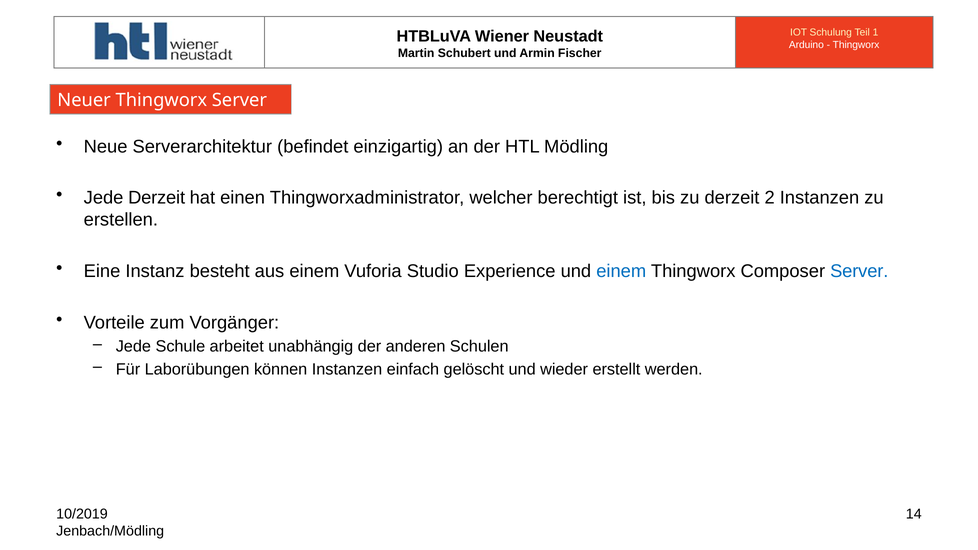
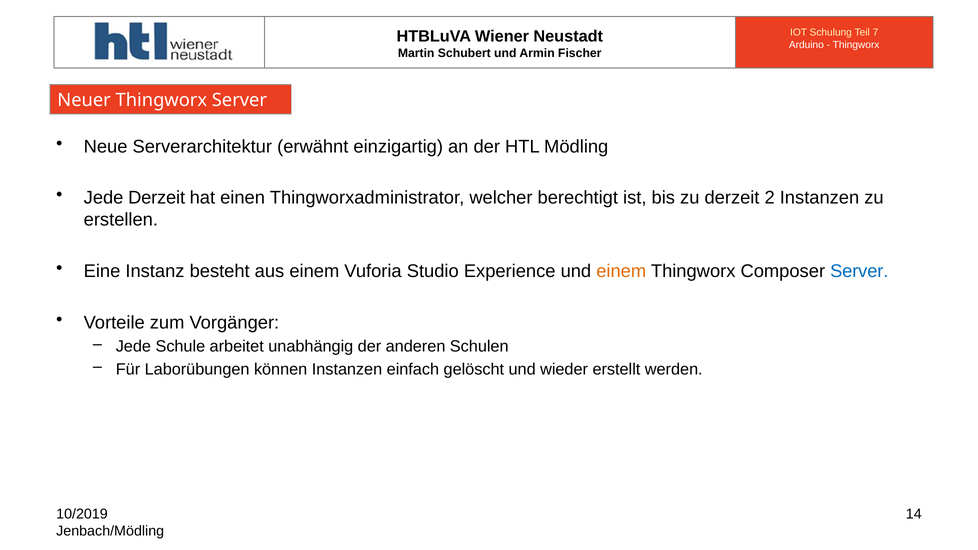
1: 1 -> 7
befindet: befindet -> erwähnt
einem at (621, 271) colour: blue -> orange
